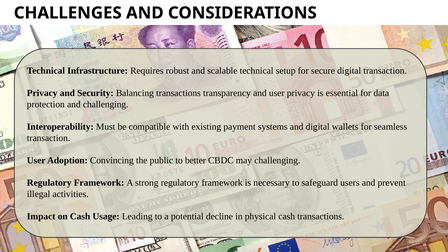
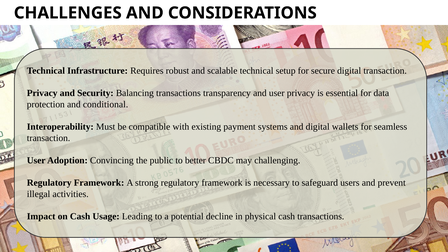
and challenging: challenging -> conditional
